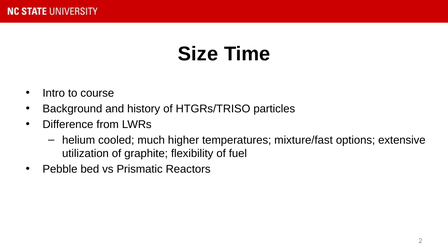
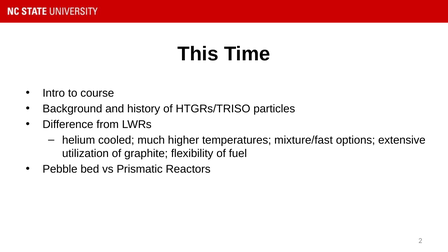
Size: Size -> This
